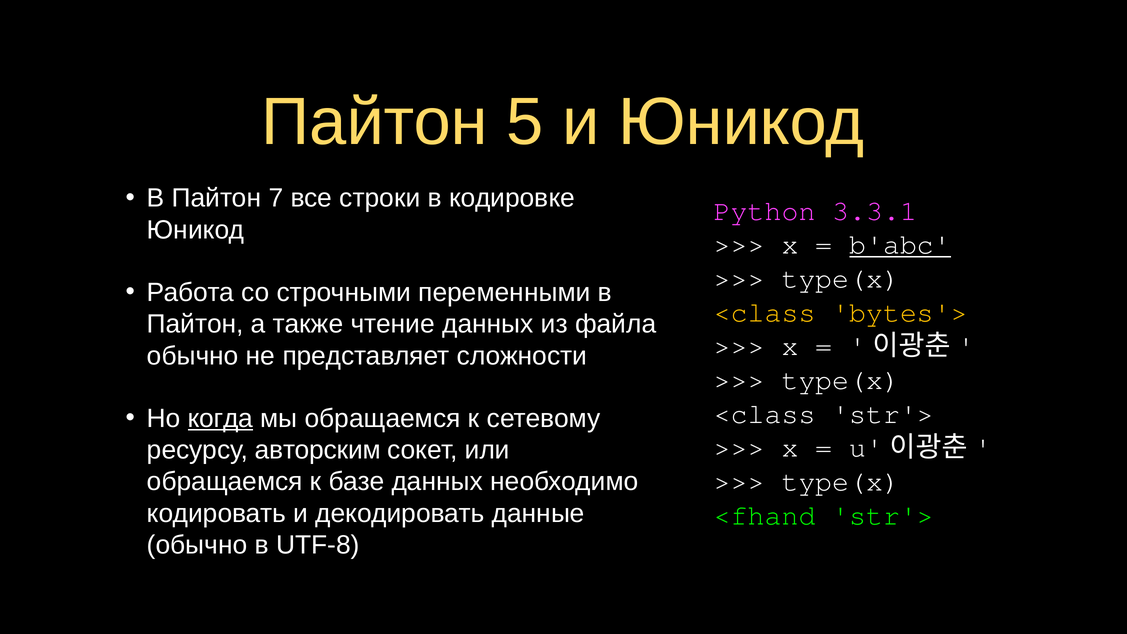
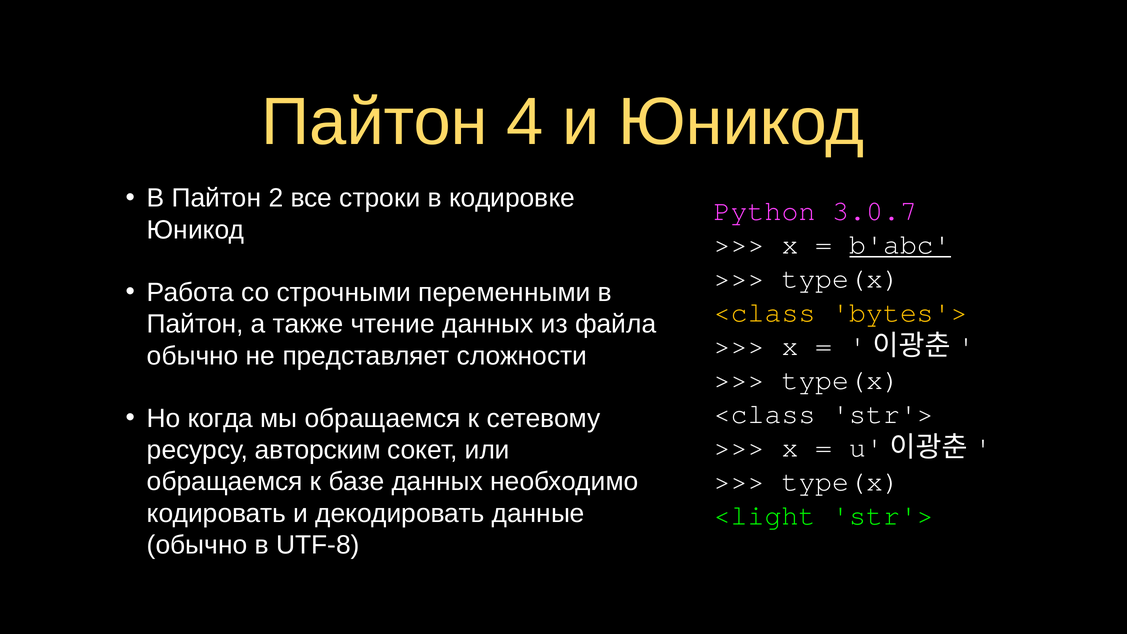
5: 5 -> 4
7: 7 -> 2
3.3.1: 3.3.1 -> 3.0.7
когда underline: present -> none
<fhand: <fhand -> <light
